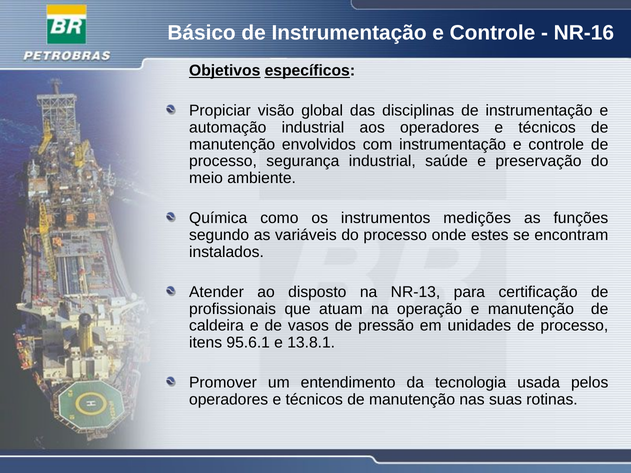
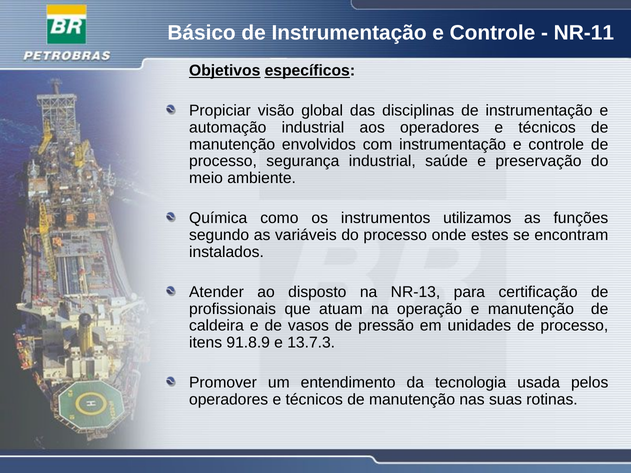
NR-16: NR-16 -> NR-11
medições: medições -> utilizamos
95.6.1: 95.6.1 -> 91.8.9
13.8.1: 13.8.1 -> 13.7.3
